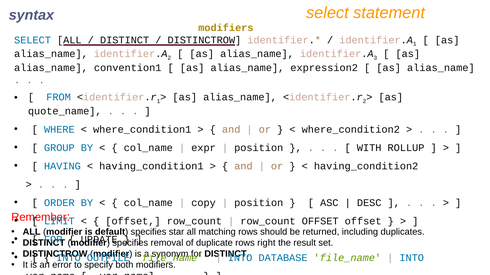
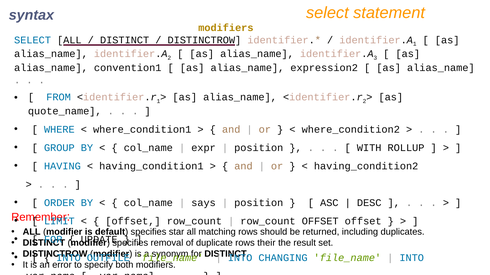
copy: copy -> says
right: right -> their
DATABASE: DATABASE -> CHANGING
